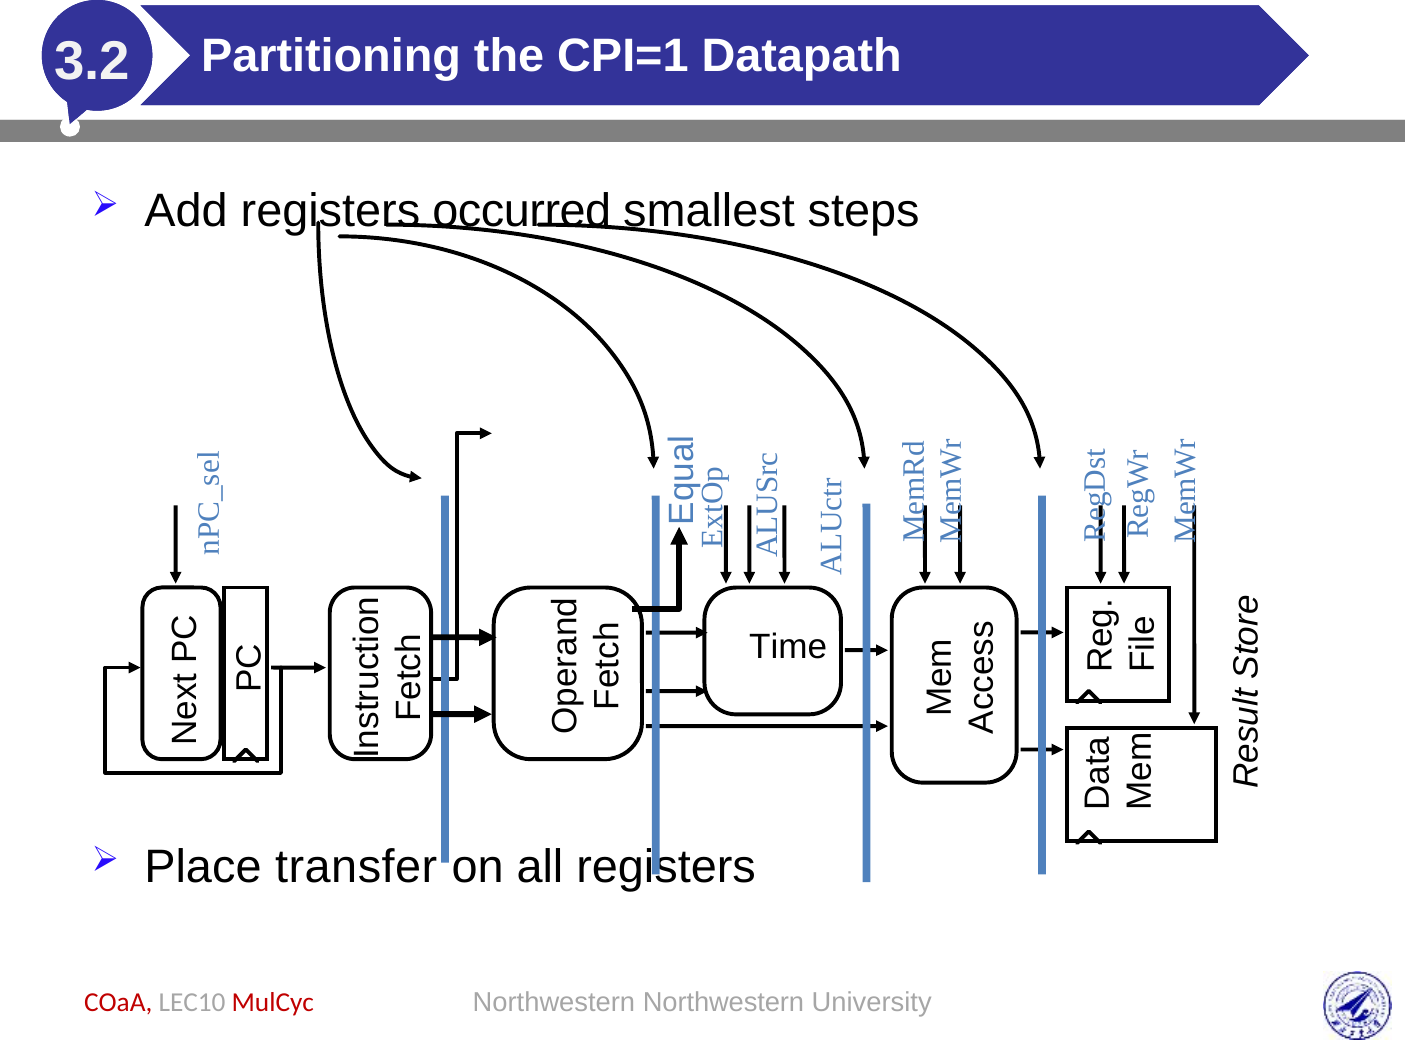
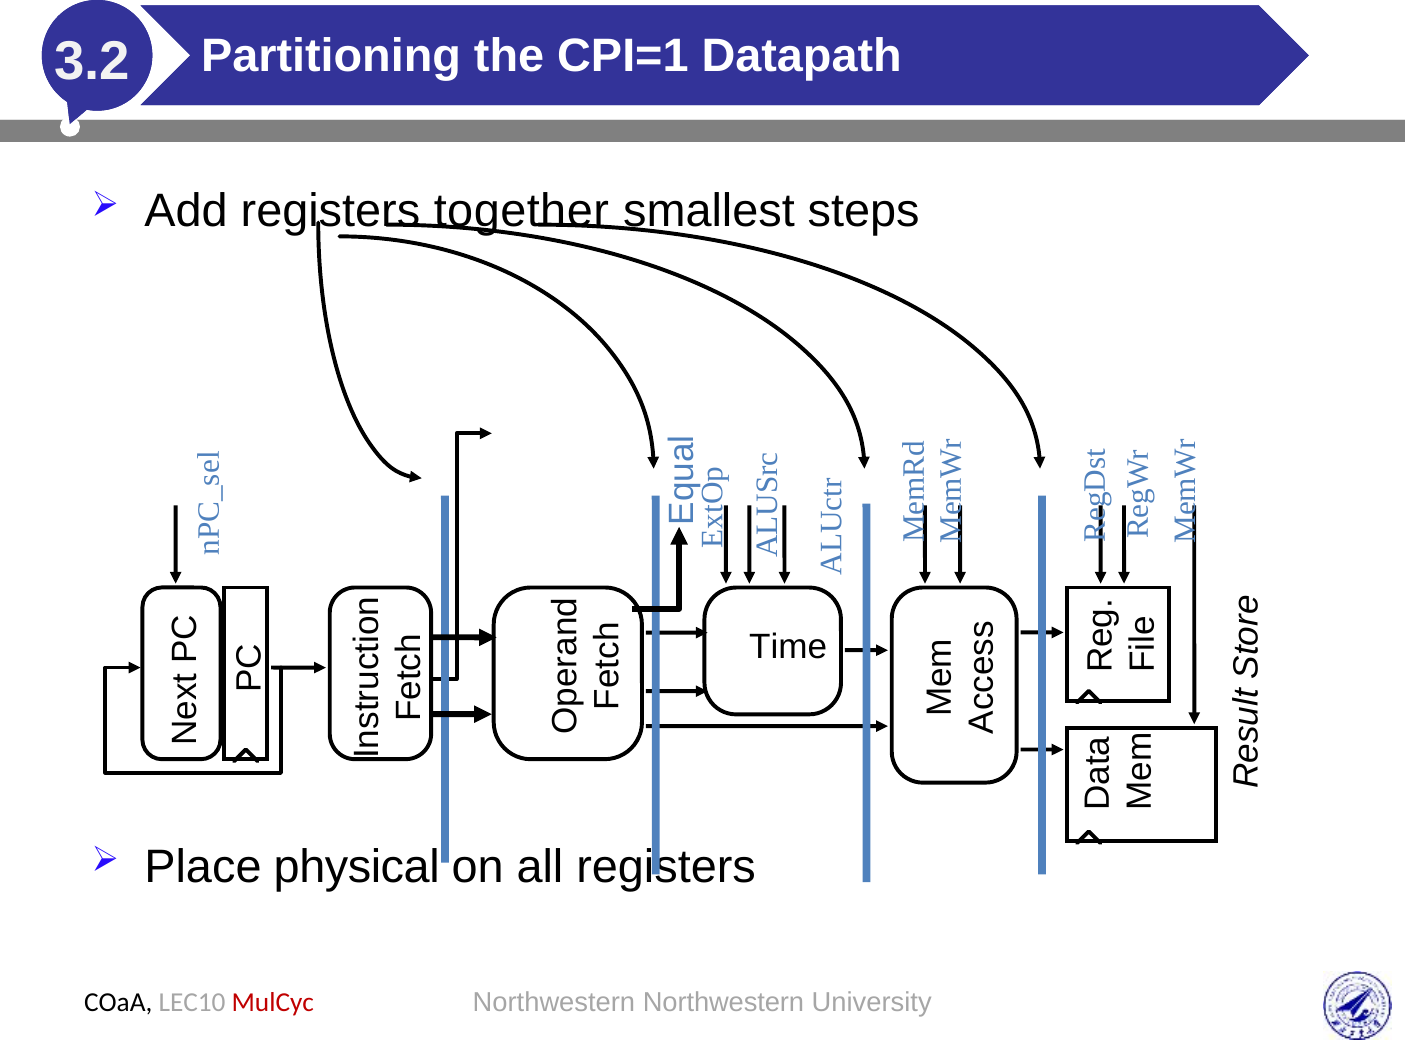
occurred: occurred -> together
transfer: transfer -> physical
COaA colour: red -> black
